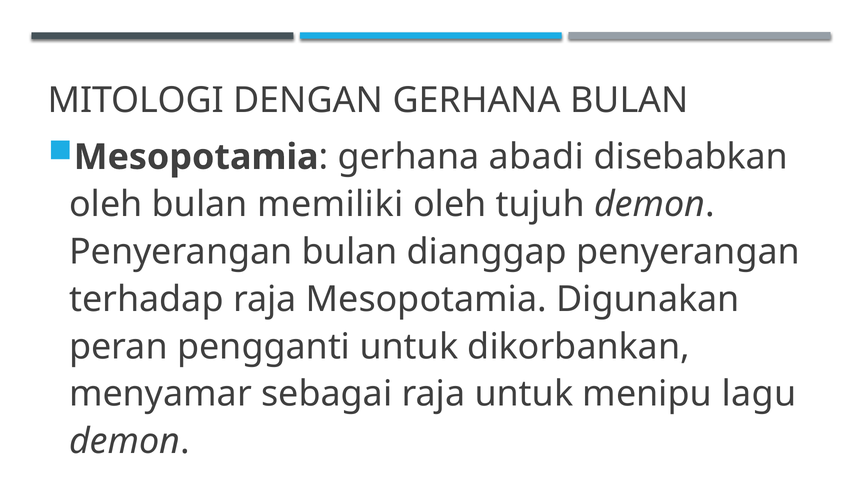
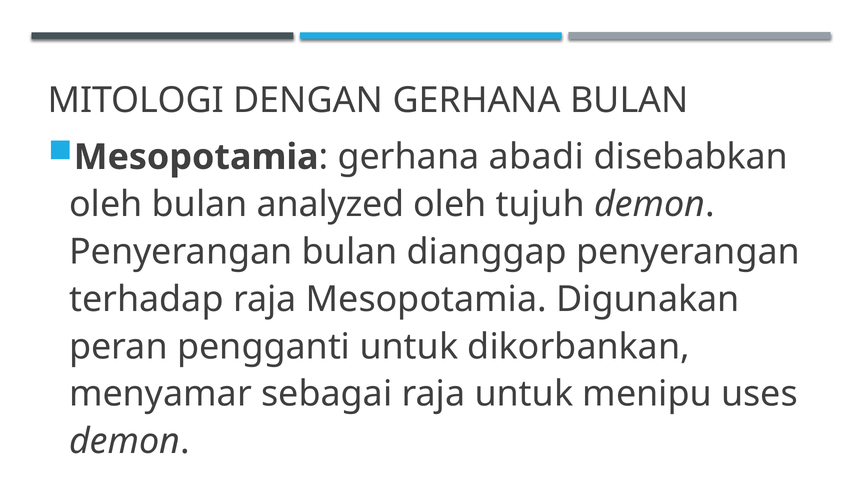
memiliki: memiliki -> analyzed
lagu: lagu -> uses
